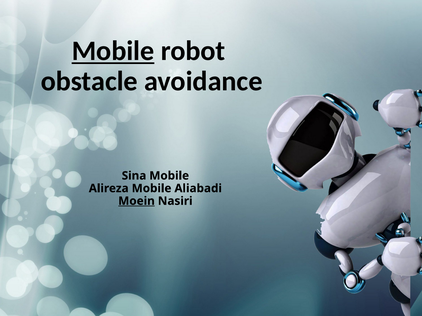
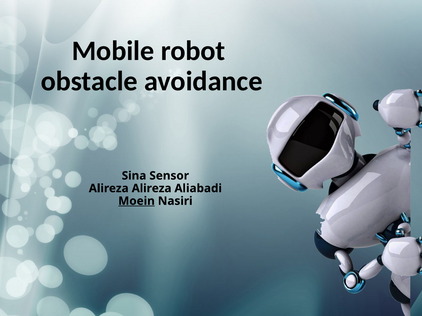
Mobile at (113, 51) underline: present -> none
Sina Mobile: Mobile -> Sensor
Alireza Mobile: Mobile -> Alireza
